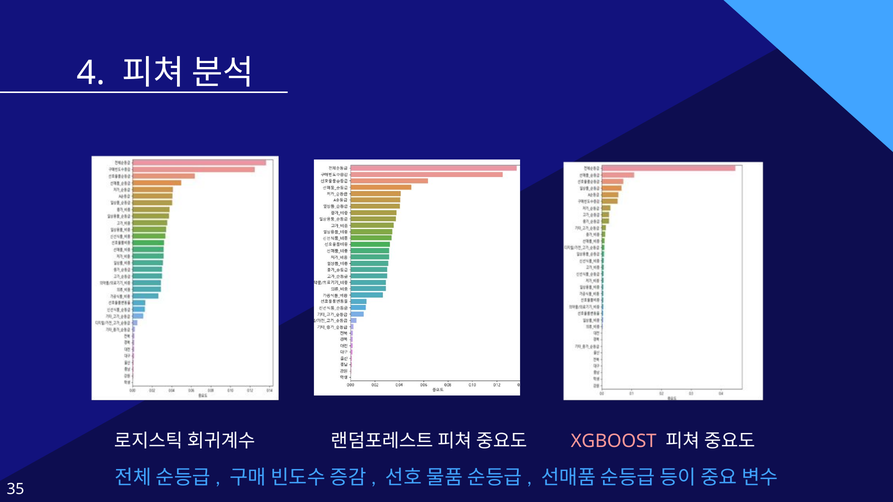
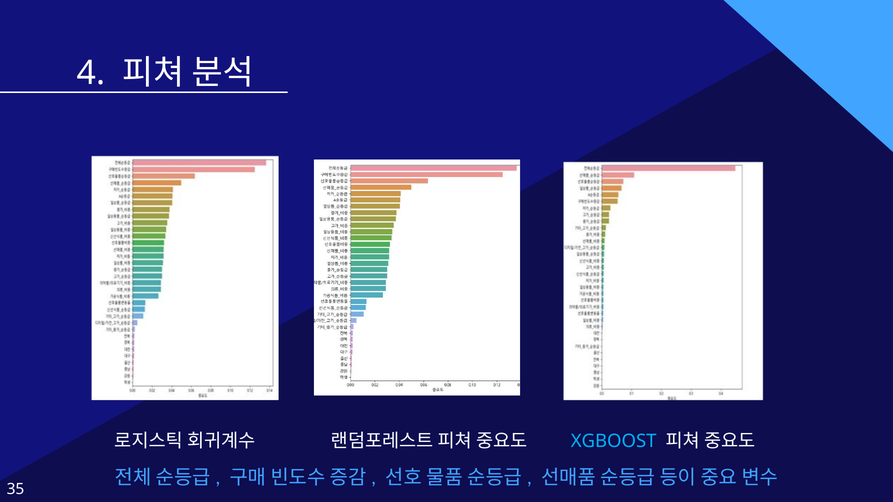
XGBOOST colour: pink -> light blue
